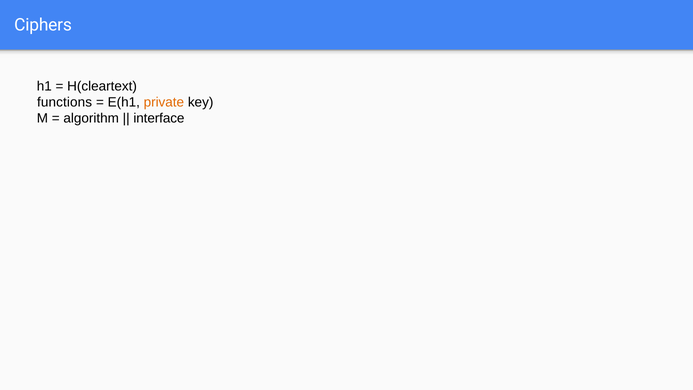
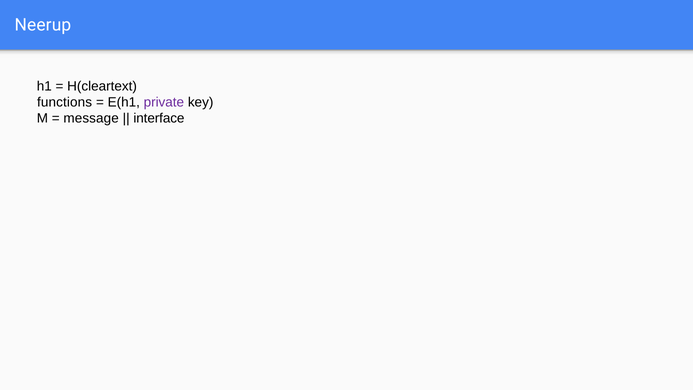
Ciphers: Ciphers -> Neerup
private colour: orange -> purple
algorithm: algorithm -> message
